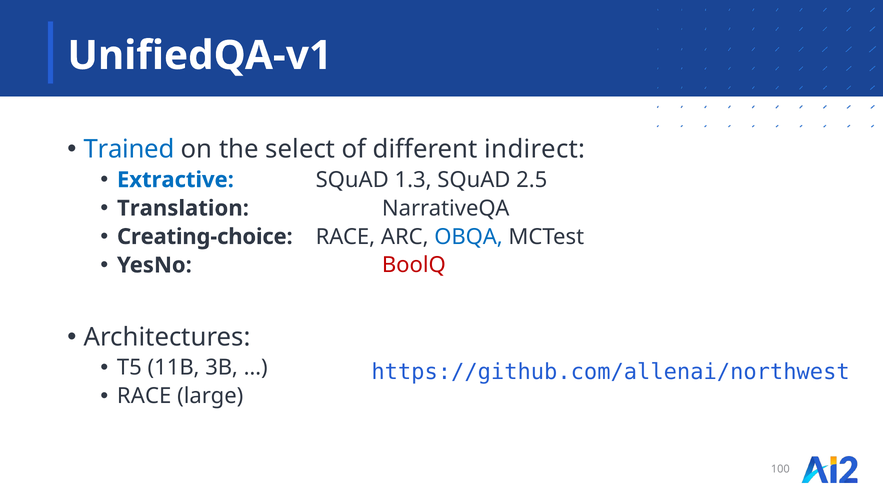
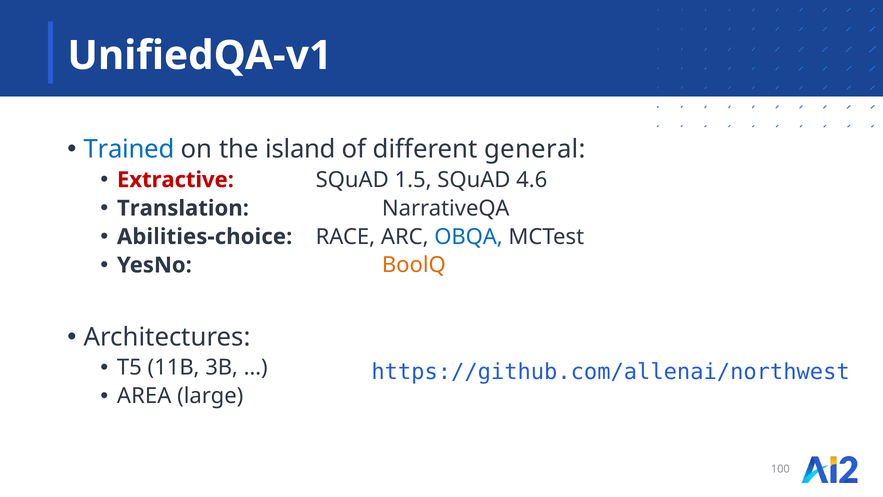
select: select -> island
indirect: indirect -> general
Extractive colour: blue -> red
1.3: 1.3 -> 1.5
2.5: 2.5 -> 4.6
Creating-choice: Creating-choice -> Abilities-choice
BoolQ colour: red -> orange
RACE at (144, 396): RACE -> AREA
